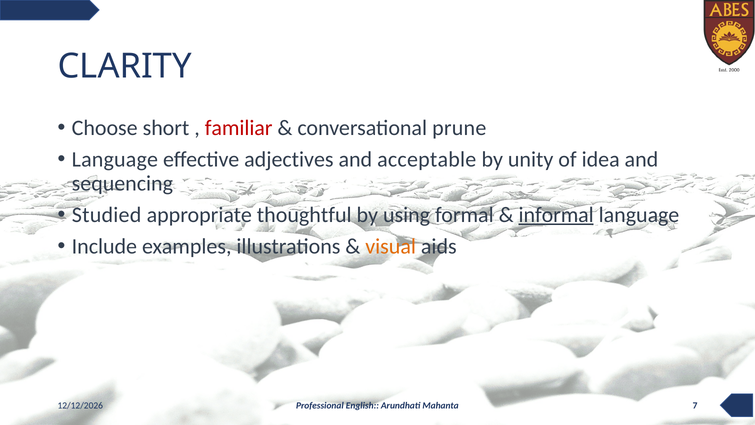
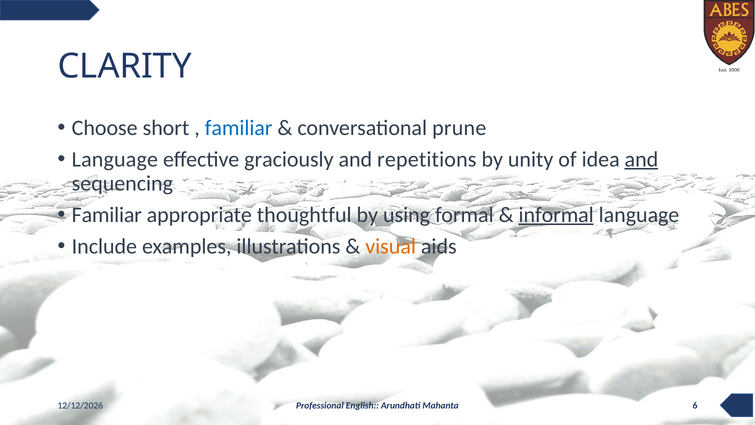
familiar at (239, 128) colour: red -> blue
adjectives: adjectives -> graciously
acceptable: acceptable -> repetitions
and at (641, 159) underline: none -> present
Studied at (107, 215): Studied -> Familiar
7: 7 -> 6
